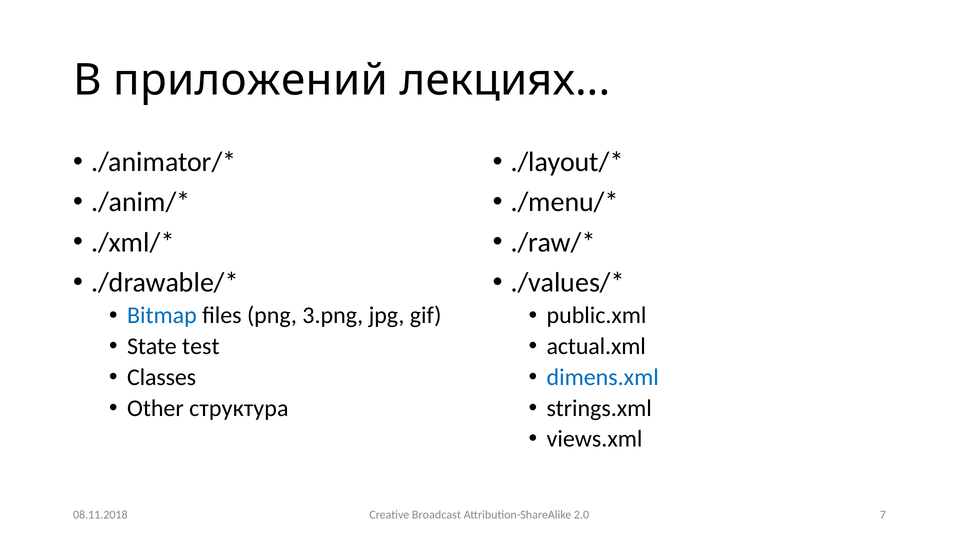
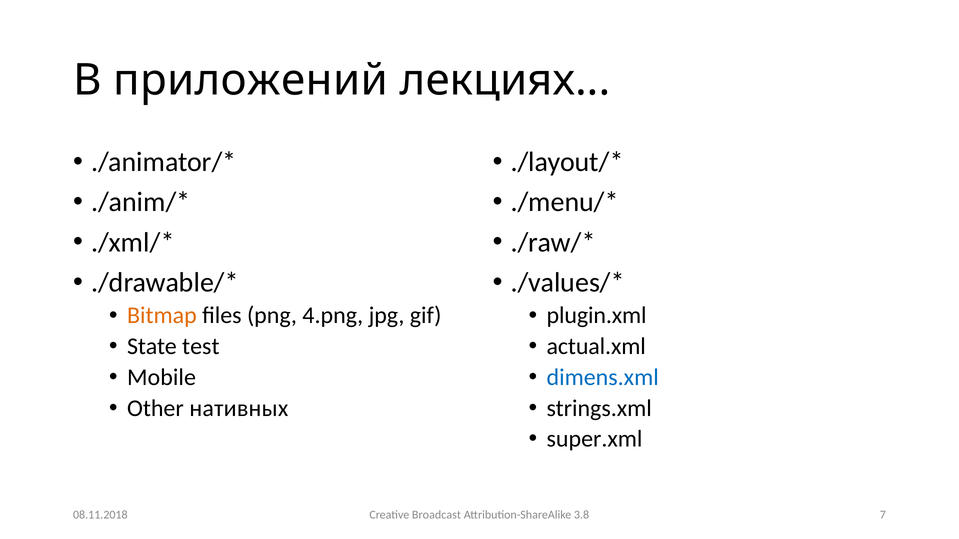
Bitmap colour: blue -> orange
3.png: 3.png -> 4.png
public.xml: public.xml -> plugin.xml
Classes: Classes -> Mobile
структура: структура -> нативных
views.xml: views.xml -> super.xml
2.0: 2.0 -> 3.8
